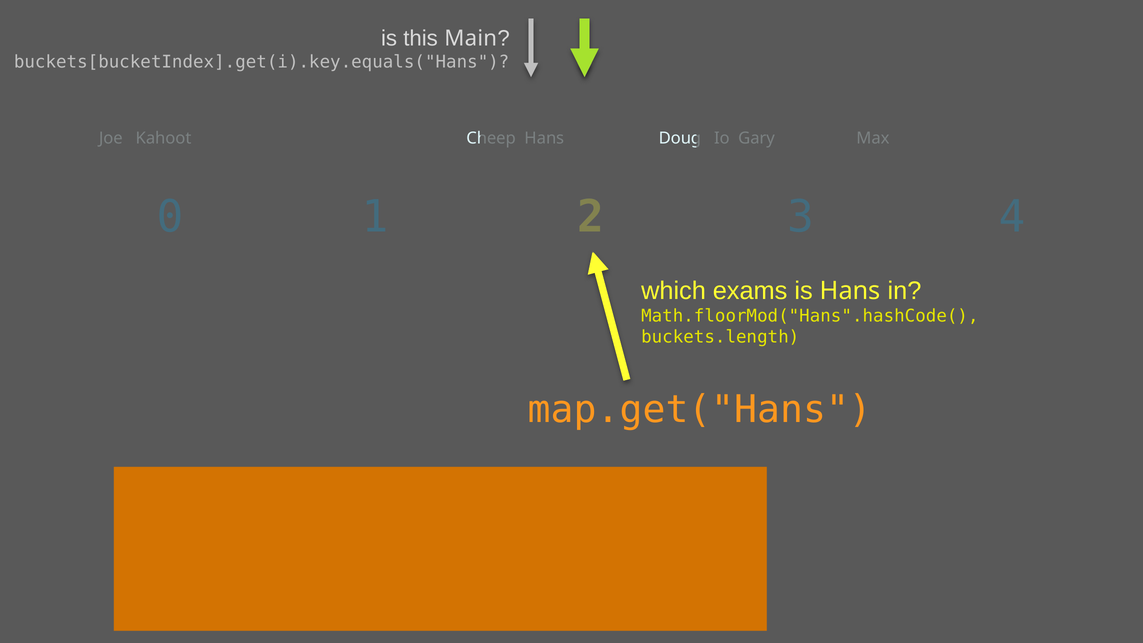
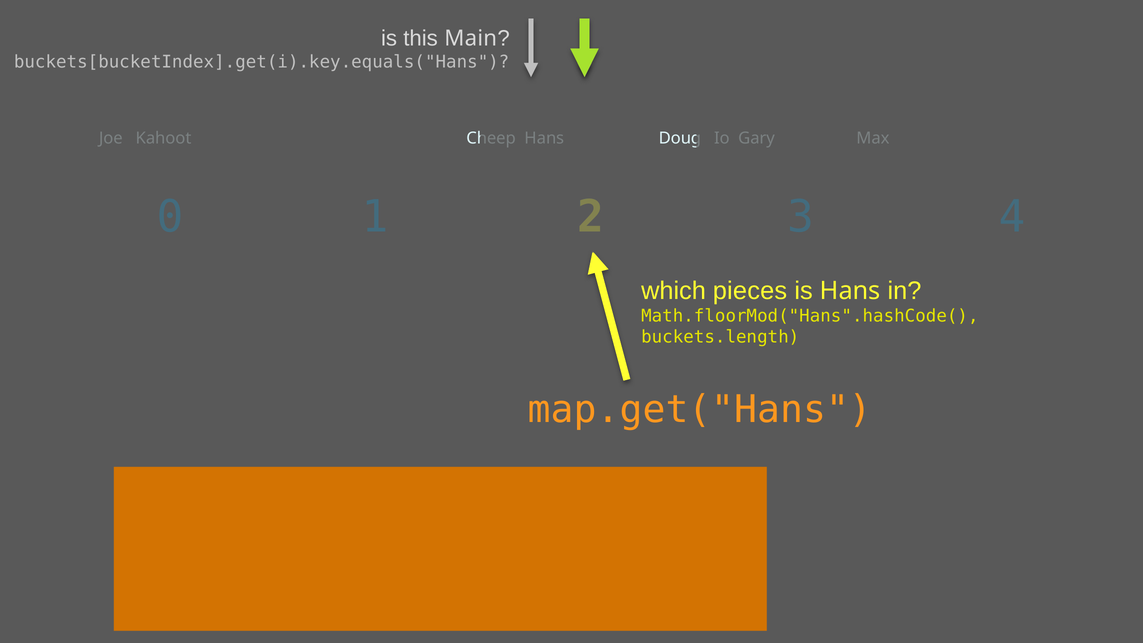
exams: exams -> pieces
